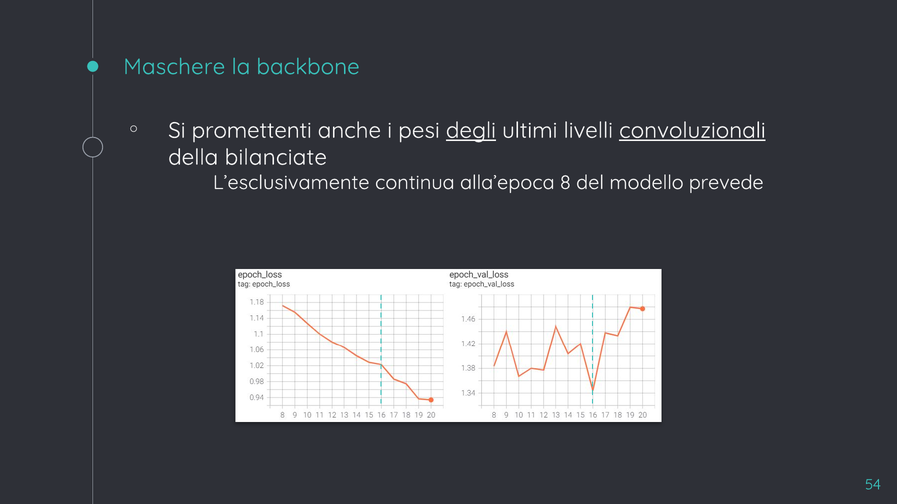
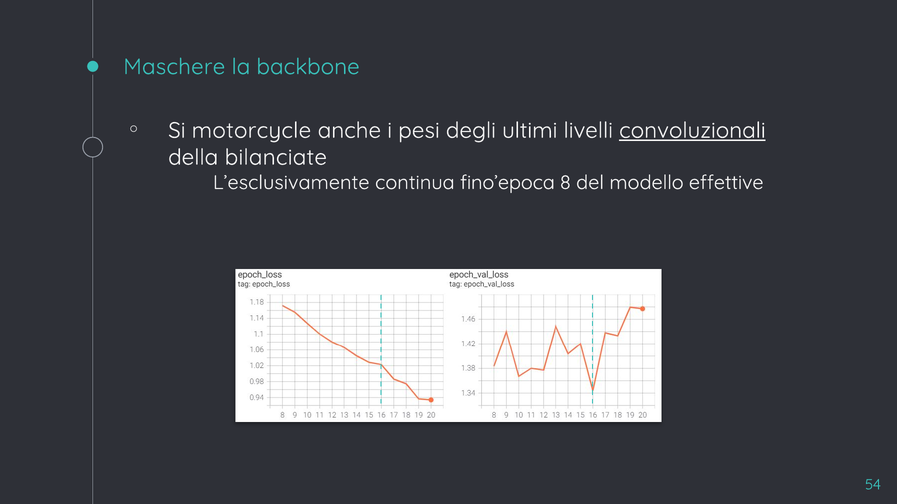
promettenti: promettenti -> motorcycle
degli underline: present -> none
alla’epoca: alla’epoca -> fino’epoca
prevede: prevede -> effettive
